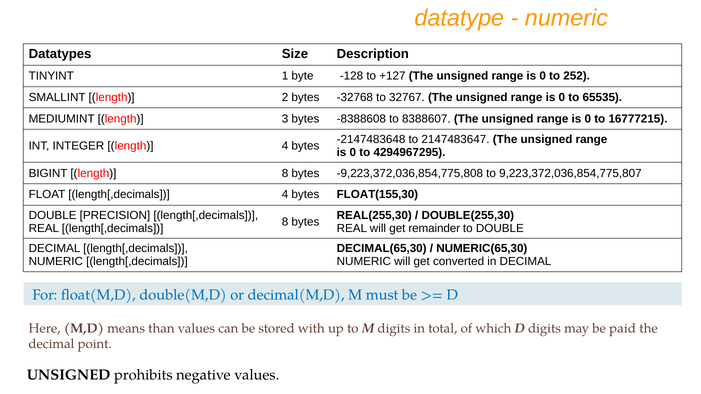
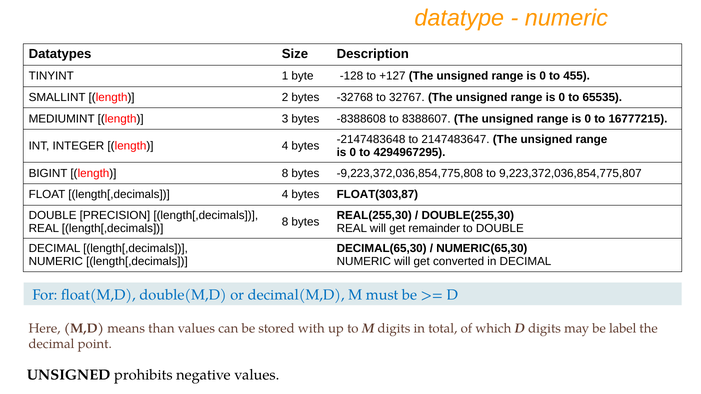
252: 252 -> 455
FLOAT(155,30: FLOAT(155,30 -> FLOAT(303,87
paid: paid -> label
